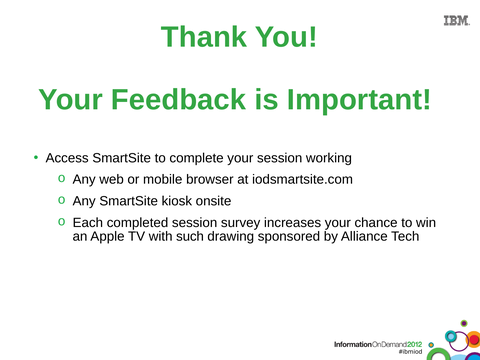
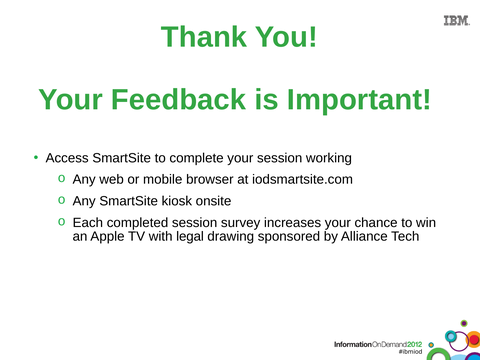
such: such -> legal
